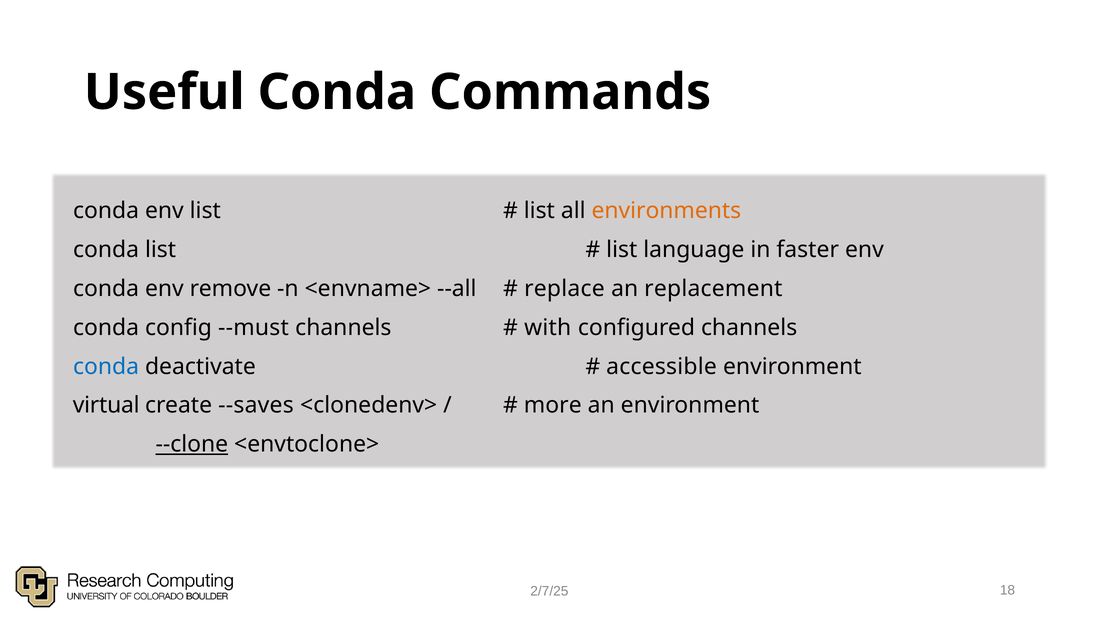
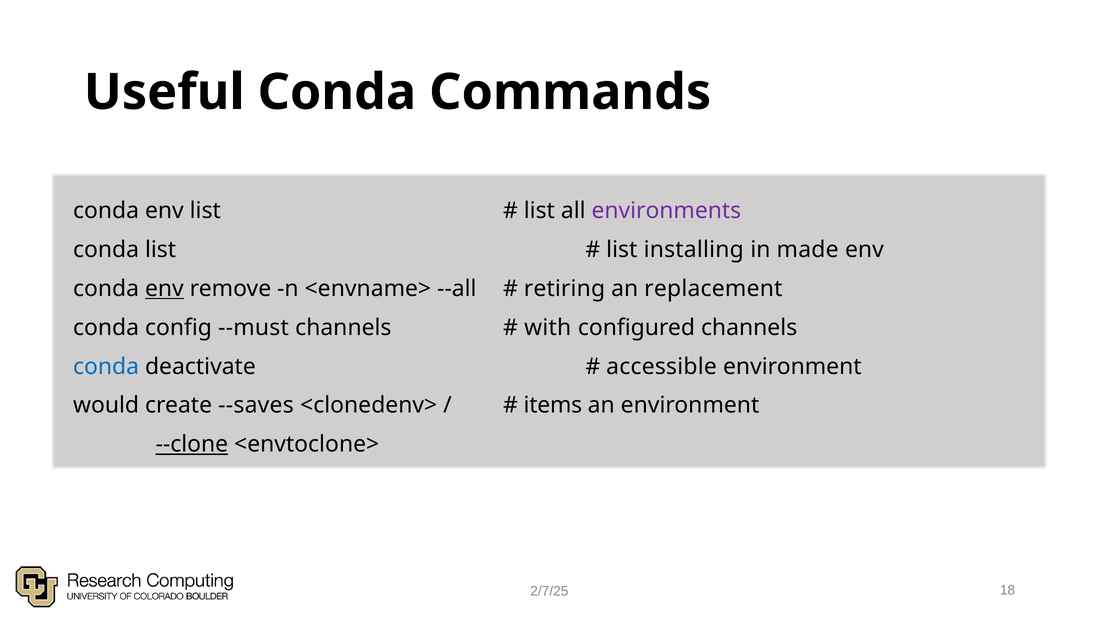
environments colour: orange -> purple
language: language -> installing
faster: faster -> made
env at (164, 289) underline: none -> present
replace: replace -> retiring
virtual: virtual -> would
more: more -> items
